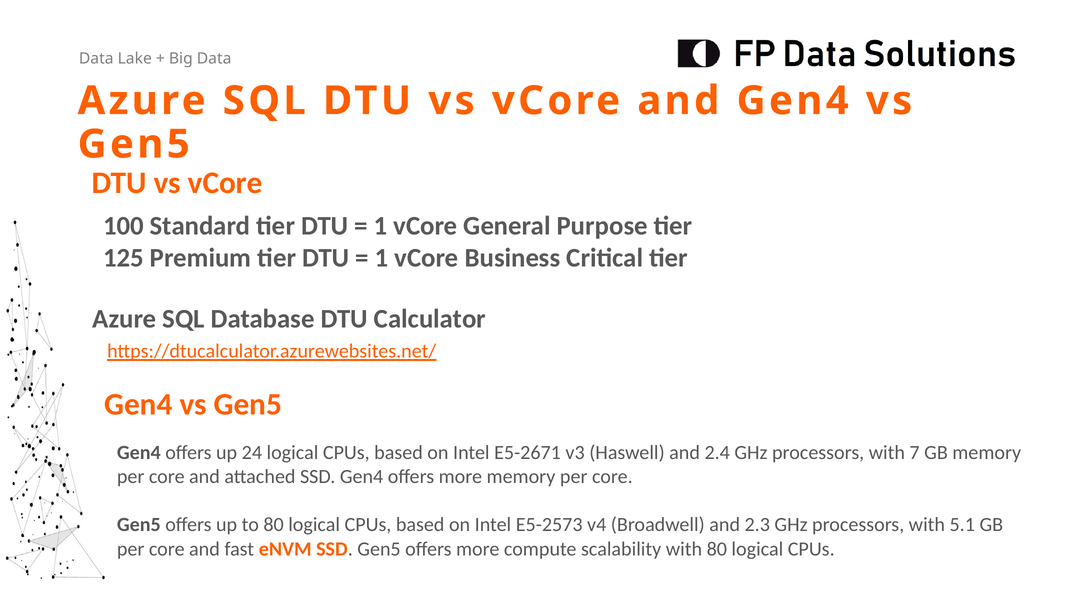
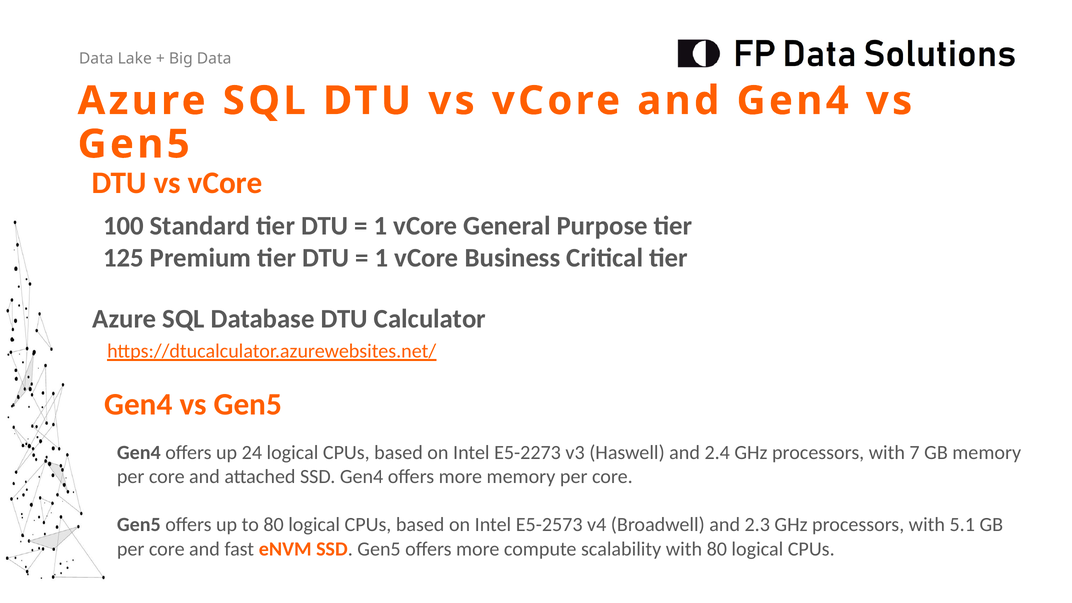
E5-2671: E5-2671 -> E5-2273
